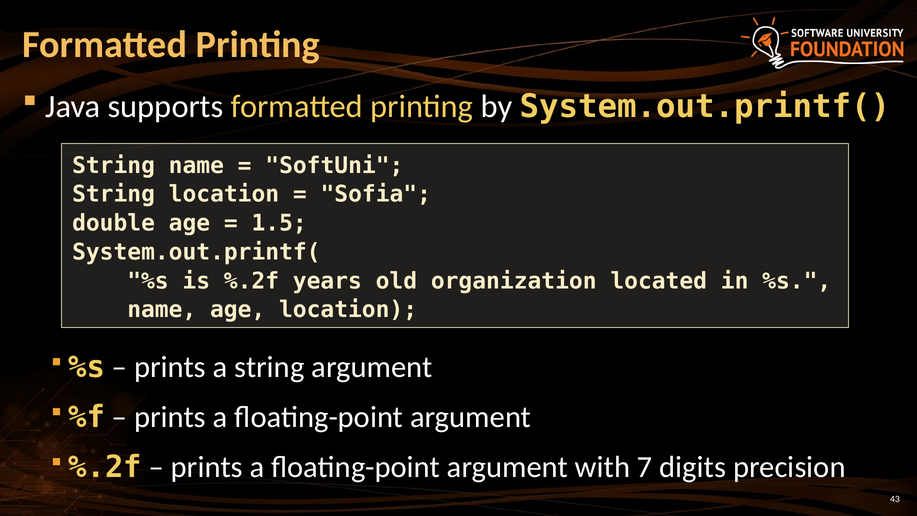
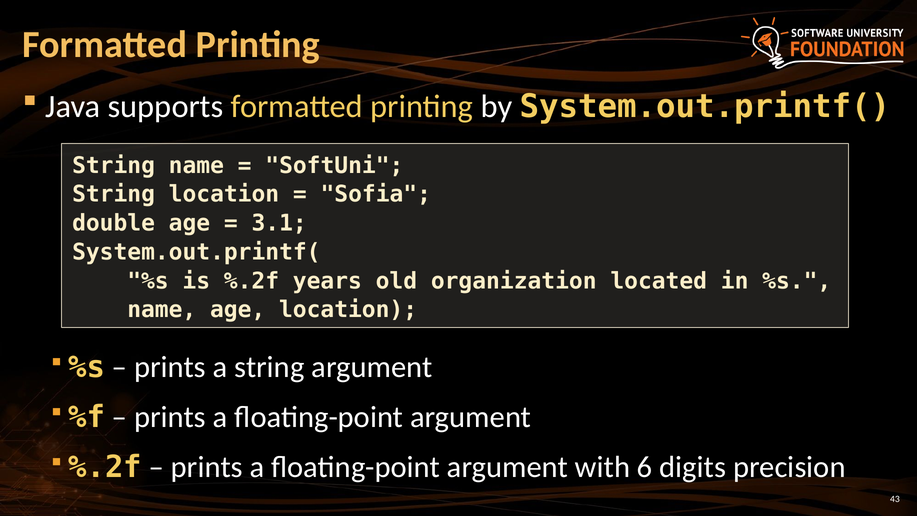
1.5: 1.5 -> 3.1
7: 7 -> 6
